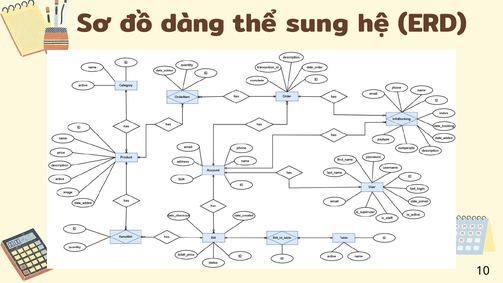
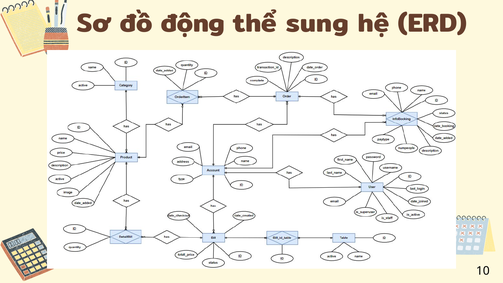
dàng: dàng -> động
